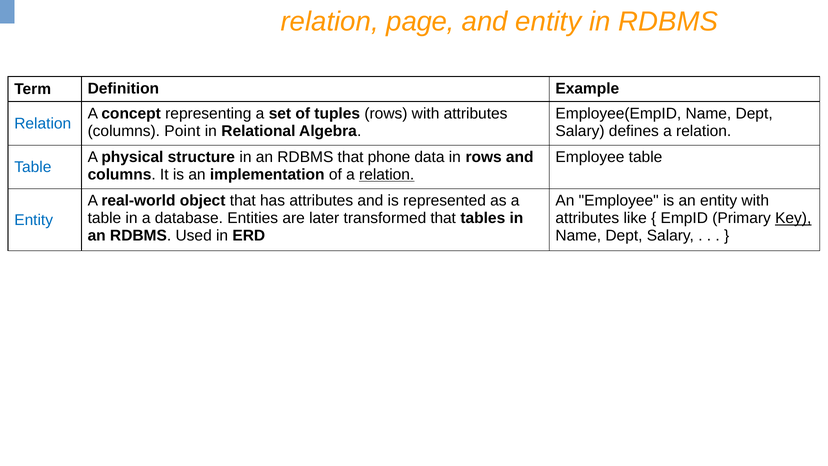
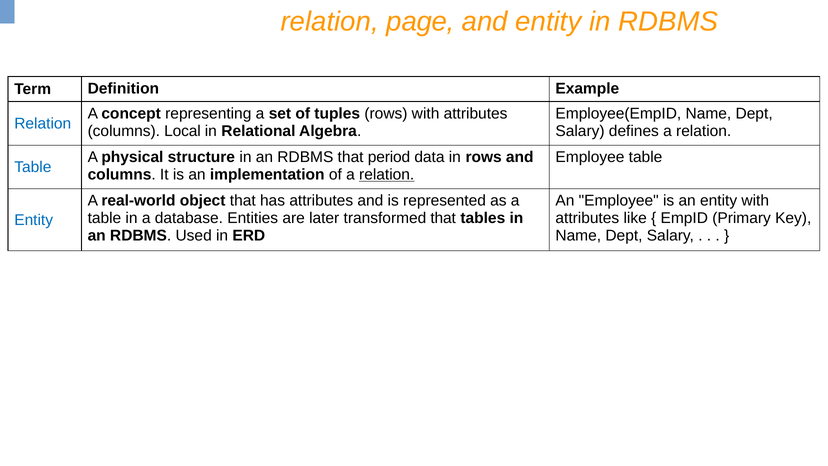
Point: Point -> Local
phone: phone -> period
Key underline: present -> none
